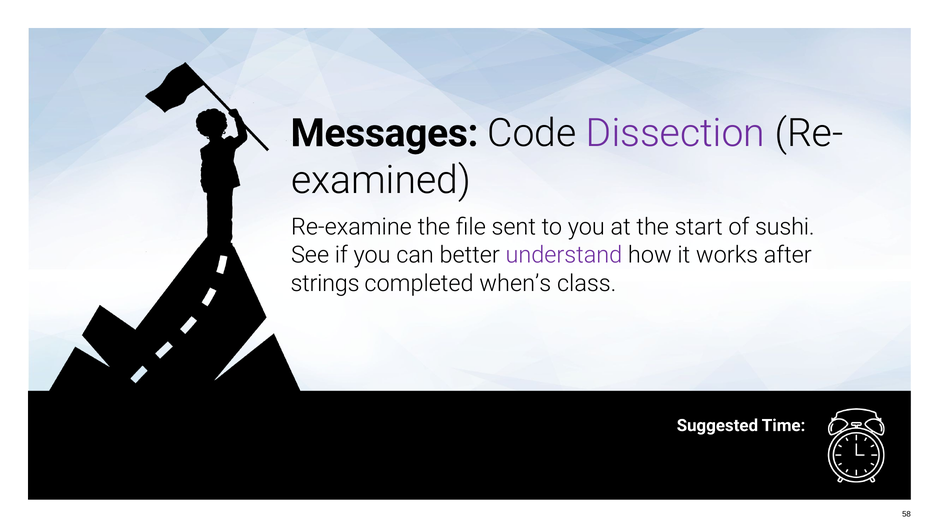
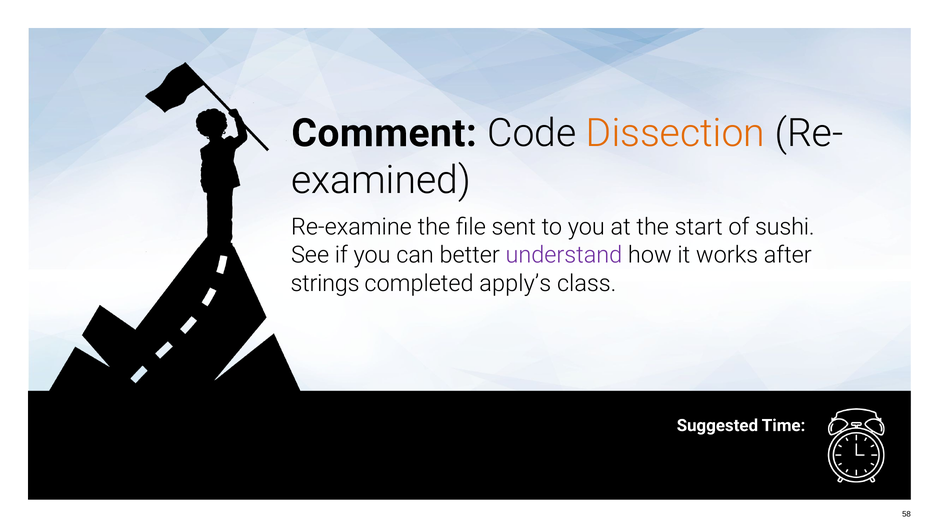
Messages: Messages -> Comment
Dissection colour: purple -> orange
when’s: when’s -> apply’s
